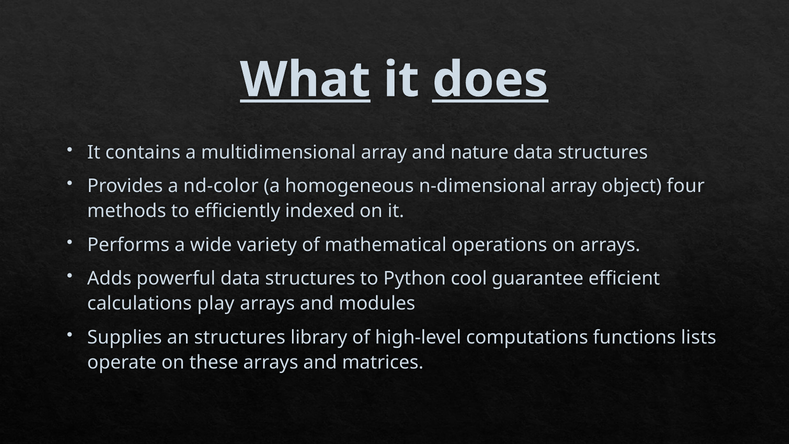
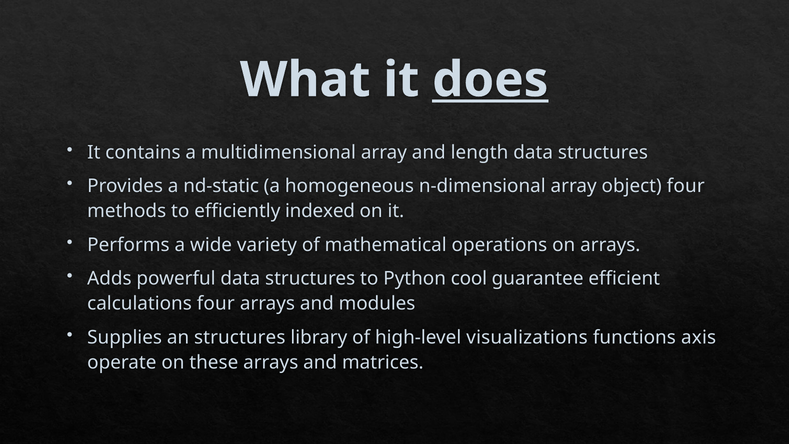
What underline: present -> none
nature: nature -> length
nd-color: nd-color -> nd-static
calculations play: play -> four
computations: computations -> visualizations
lists: lists -> axis
